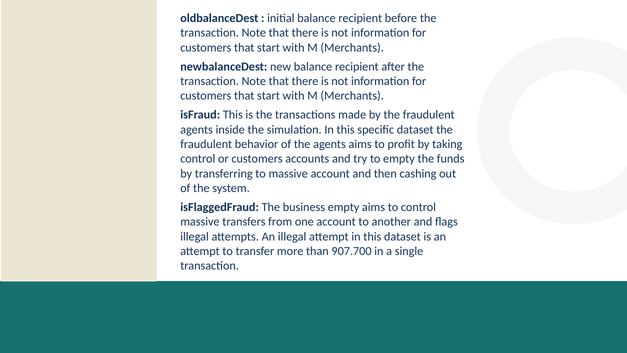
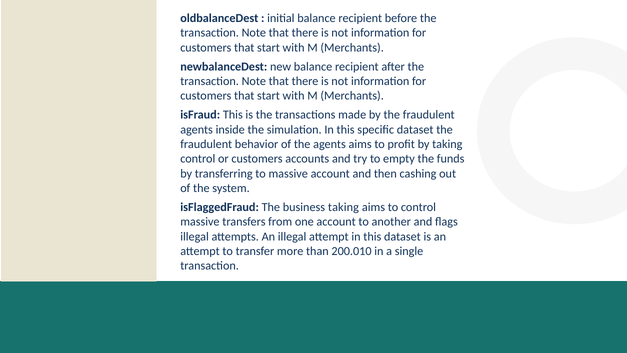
business empty: empty -> taking
907.700: 907.700 -> 200.010
